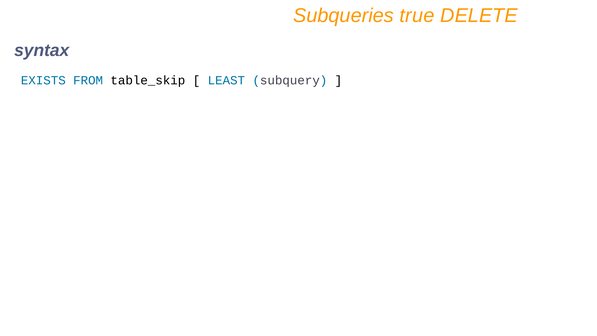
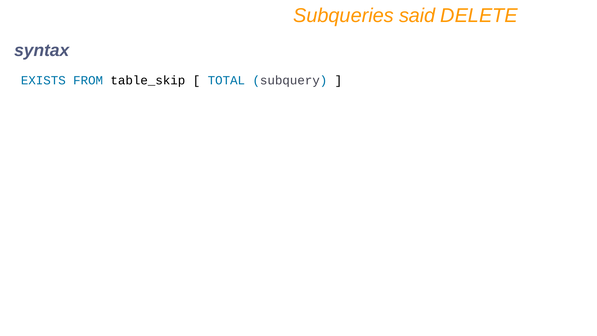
true: true -> said
LEAST: LEAST -> TOTAL
